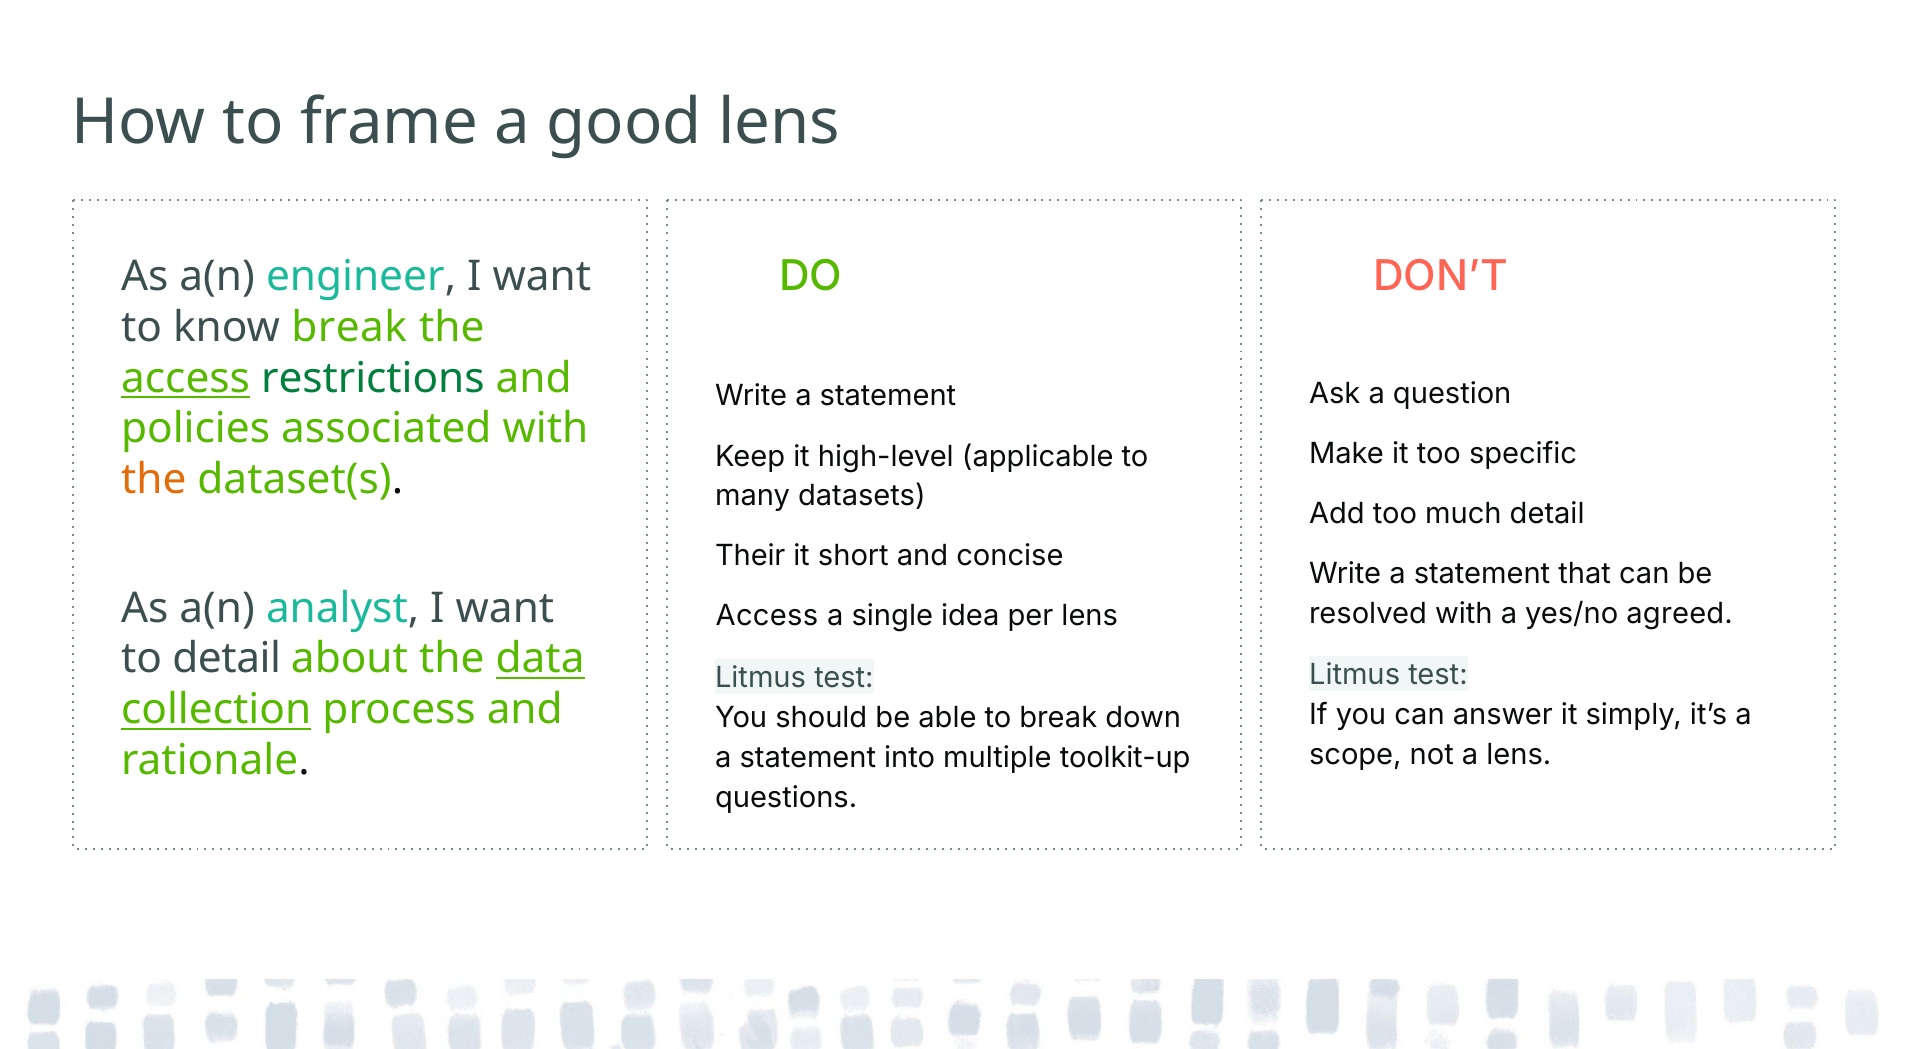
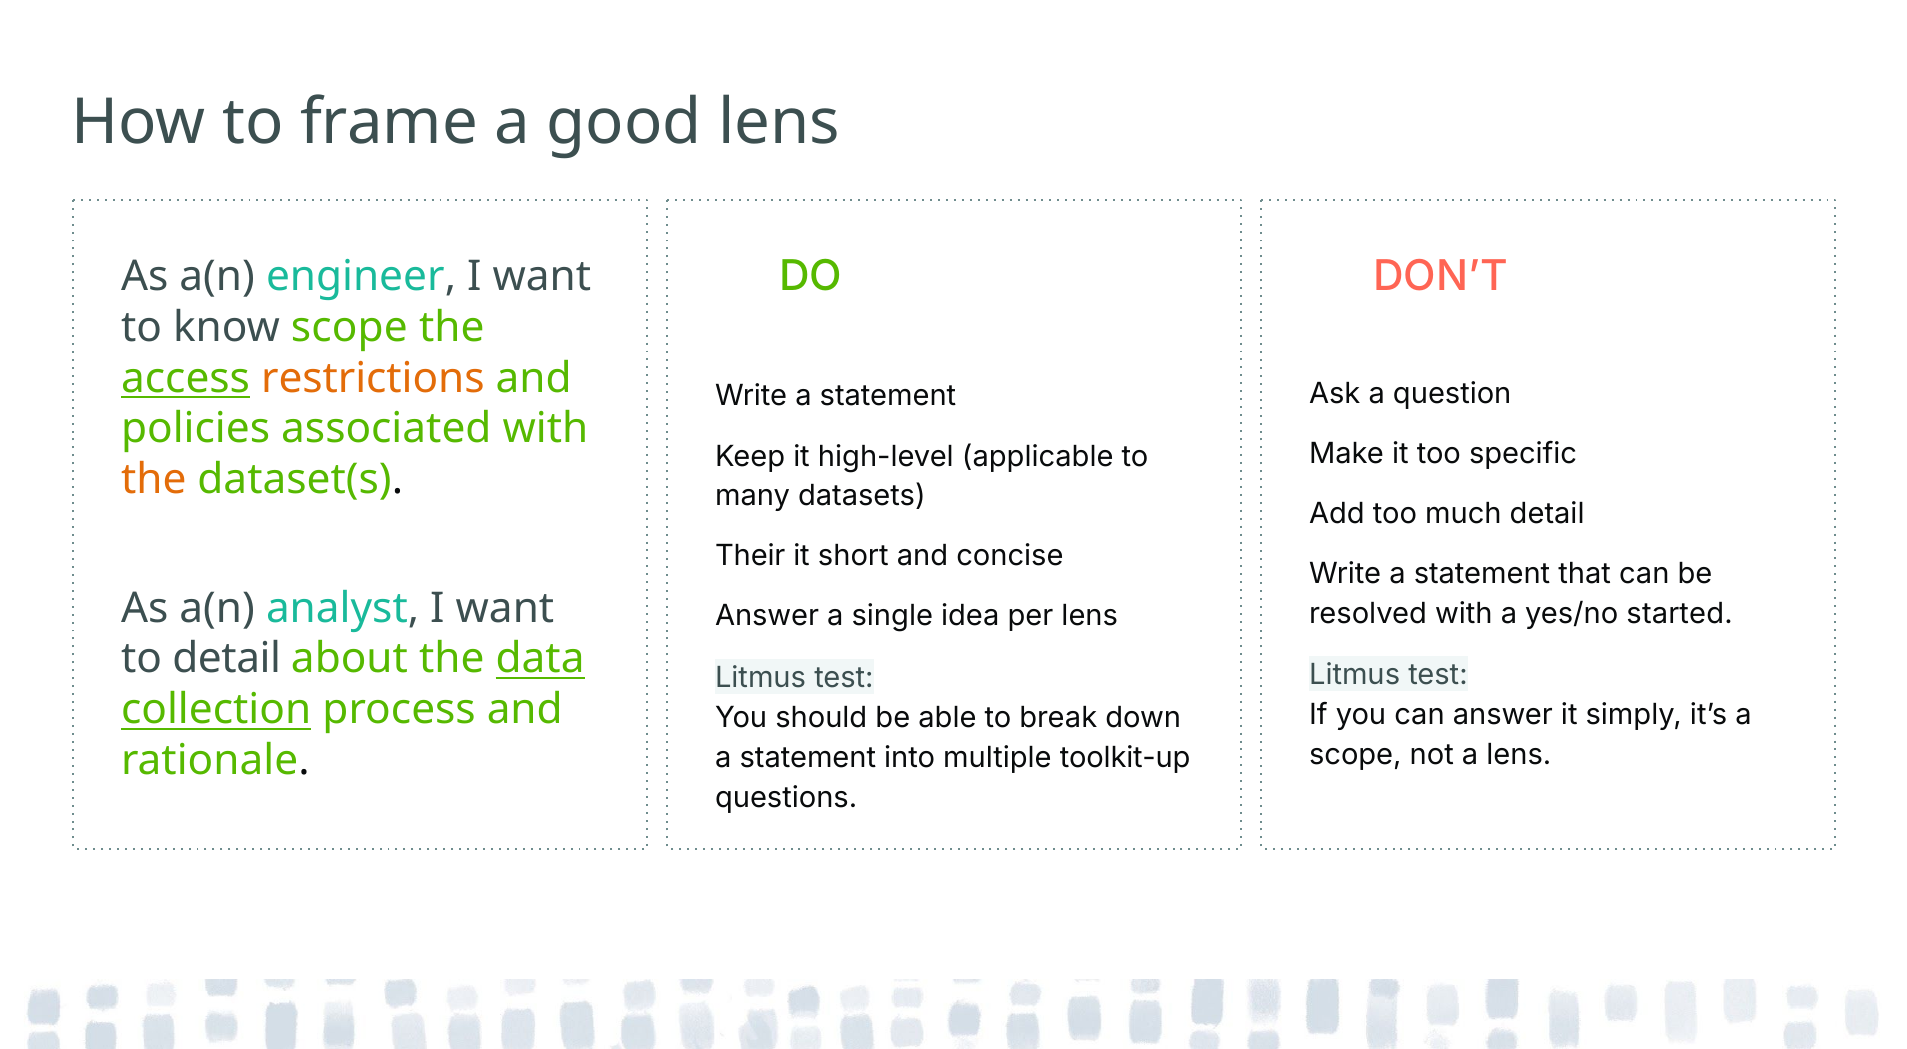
know break: break -> scope
restrictions colour: green -> orange
agreed: agreed -> started
Access at (767, 616): Access -> Answer
